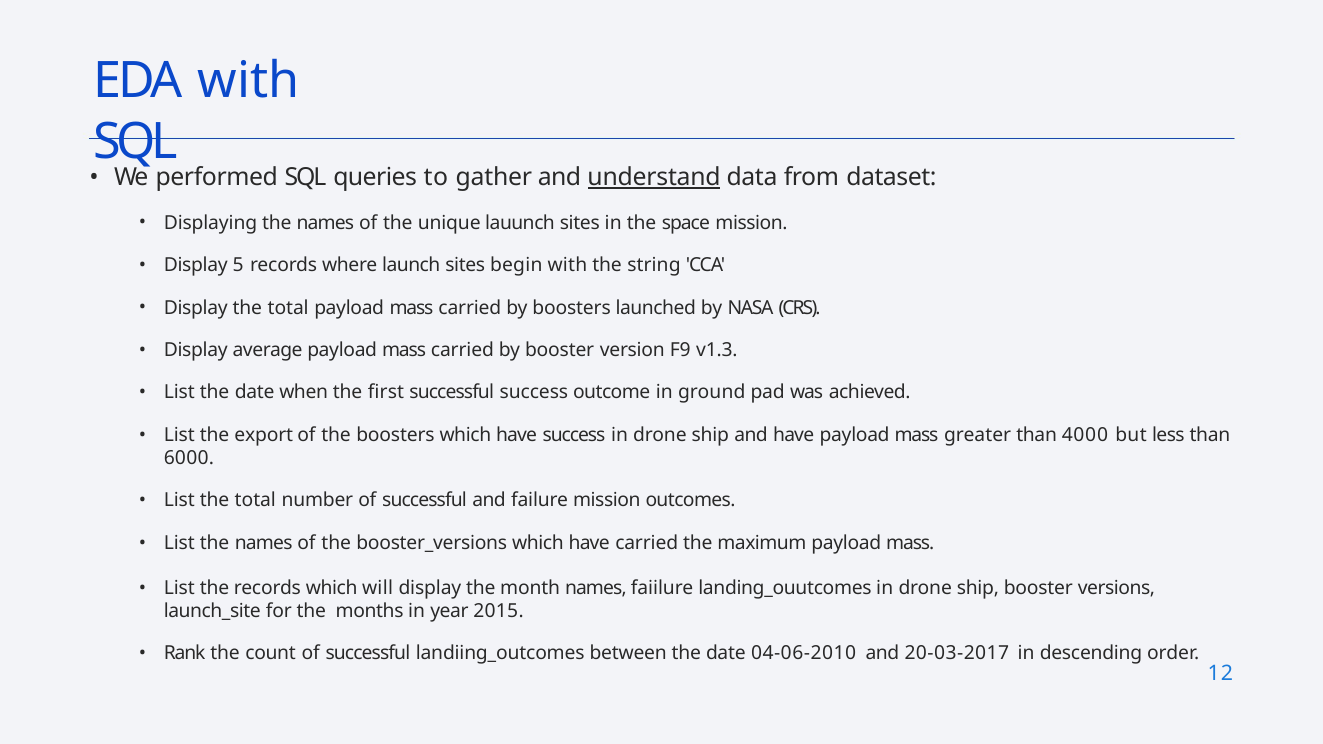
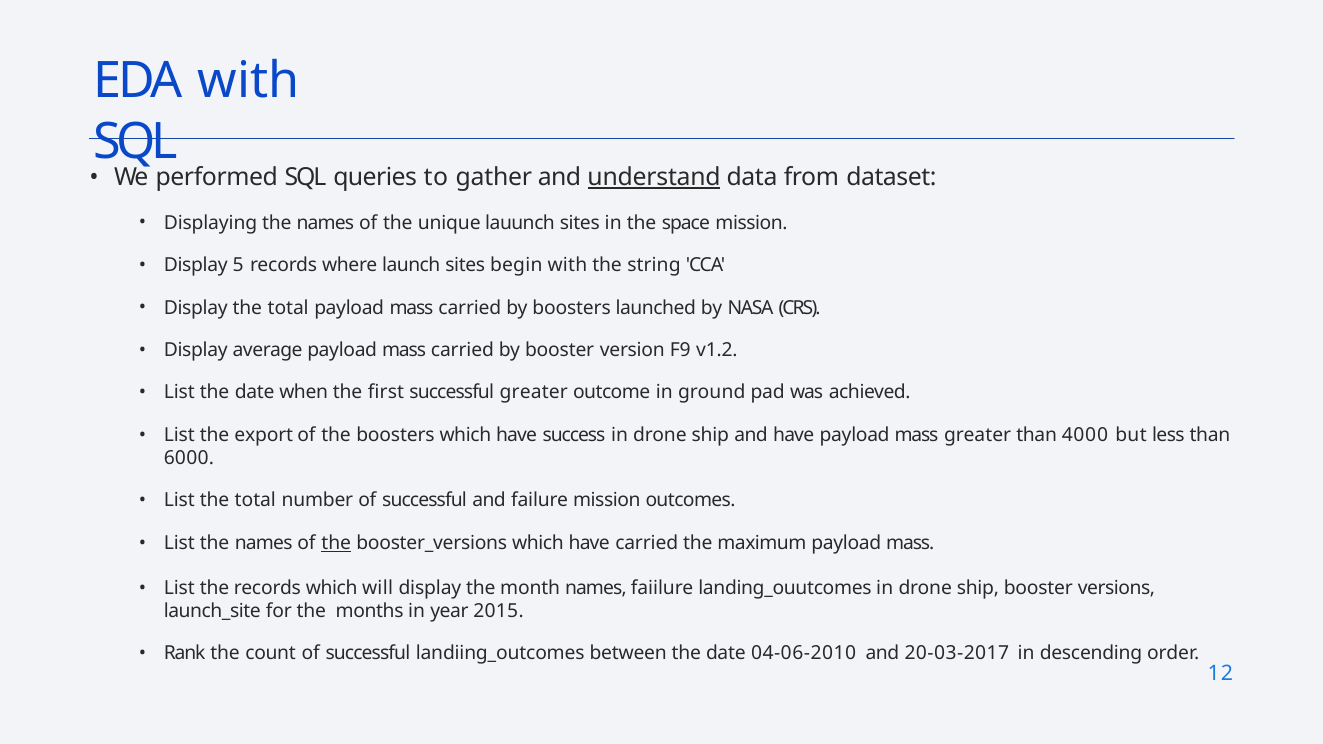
v1.3: v1.3 -> v1.2
successful success: success -> greater
the at (336, 543) underline: none -> present
